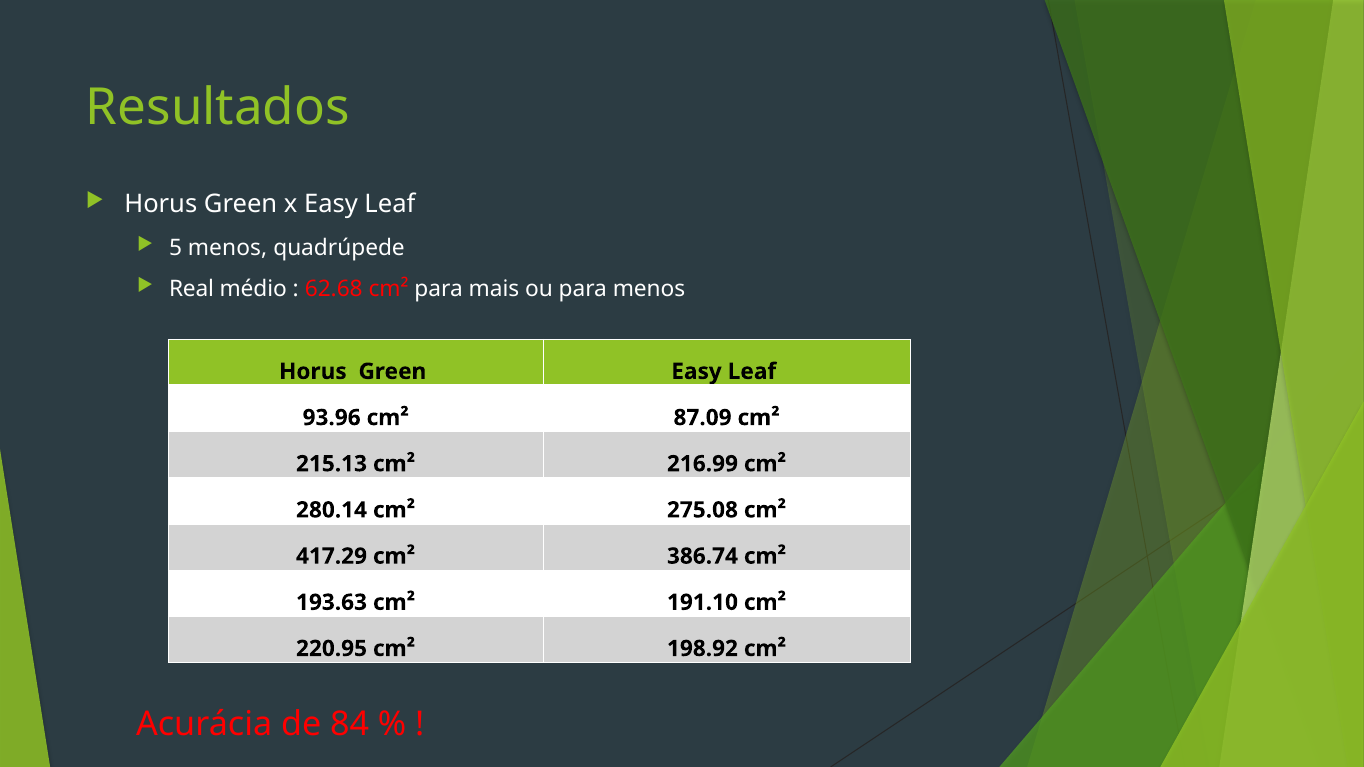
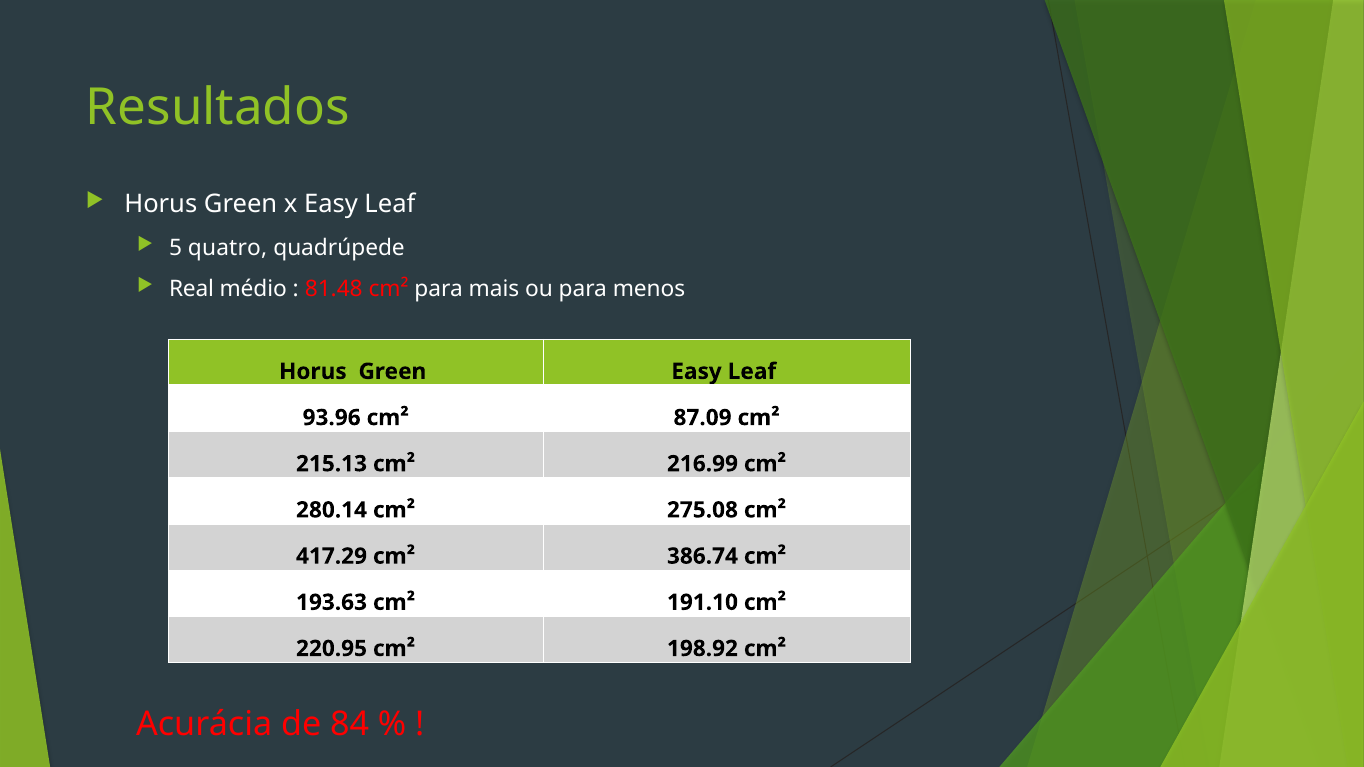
5 menos: menos -> quatro
62.68: 62.68 -> 81.48
